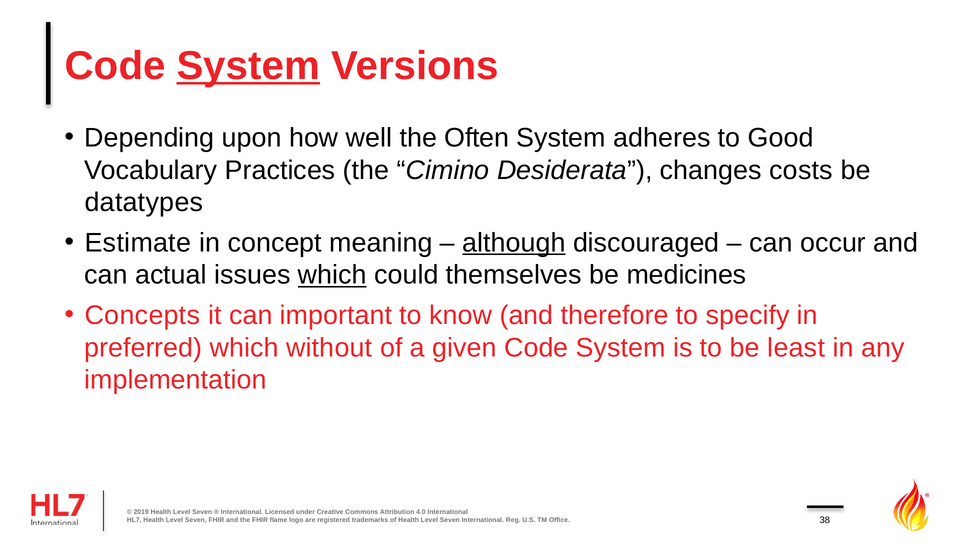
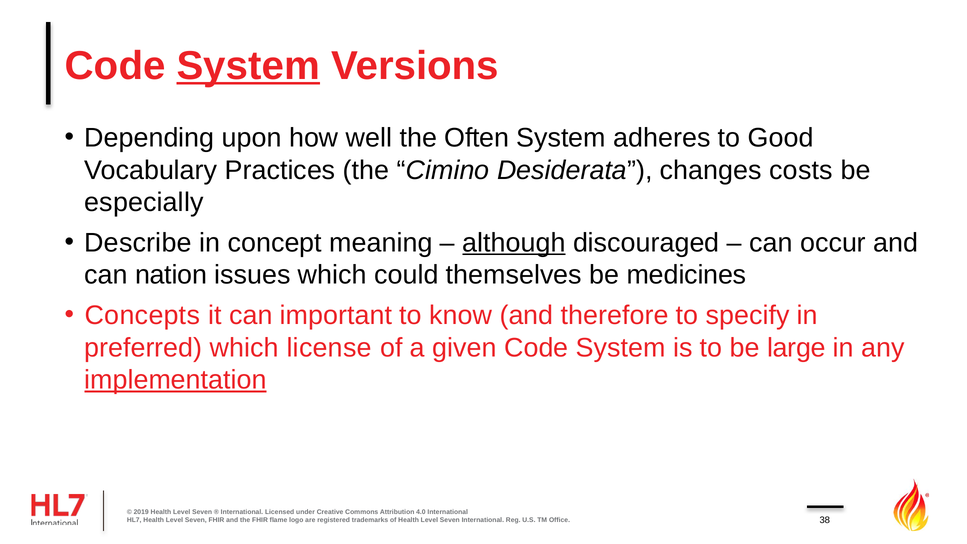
datatypes: datatypes -> especially
Estimate: Estimate -> Describe
actual: actual -> nation
which at (332, 275) underline: present -> none
without: without -> license
least: least -> large
implementation underline: none -> present
